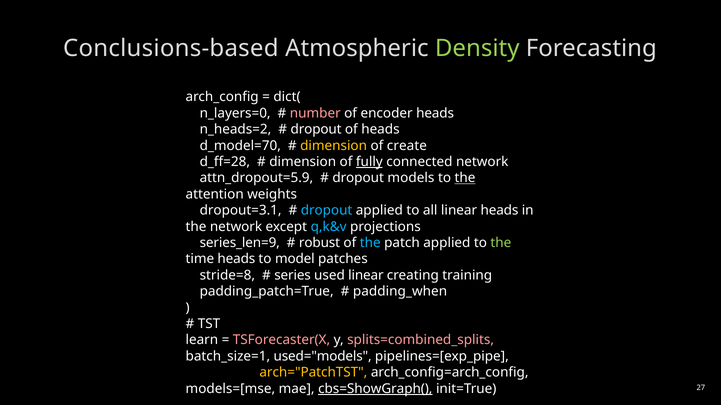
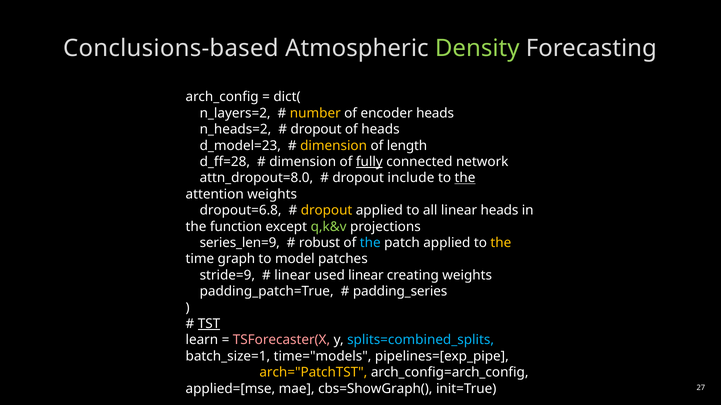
n_layers=0: n_layers=0 -> n_layers=2
number colour: pink -> yellow
d_model=70: d_model=70 -> d_model=23
create: create -> length
attn_dropout=5.9: attn_dropout=5.9 -> attn_dropout=8.0
models: models -> include
dropout=3.1: dropout=3.1 -> dropout=6.8
dropout at (327, 211) colour: light blue -> yellow
the network: network -> function
q,k&v colour: light blue -> light green
the at (501, 243) colour: light green -> yellow
time heads: heads -> graph
stride=8: stride=8 -> stride=9
series at (293, 276): series -> linear
creating training: training -> weights
padding_when: padding_when -> padding_series
TST underline: none -> present
splits=combined_splits colour: pink -> light blue
used="models: used="models -> time="models
models=[mse: models=[mse -> applied=[mse
cbs=ShowGraph( underline: present -> none
